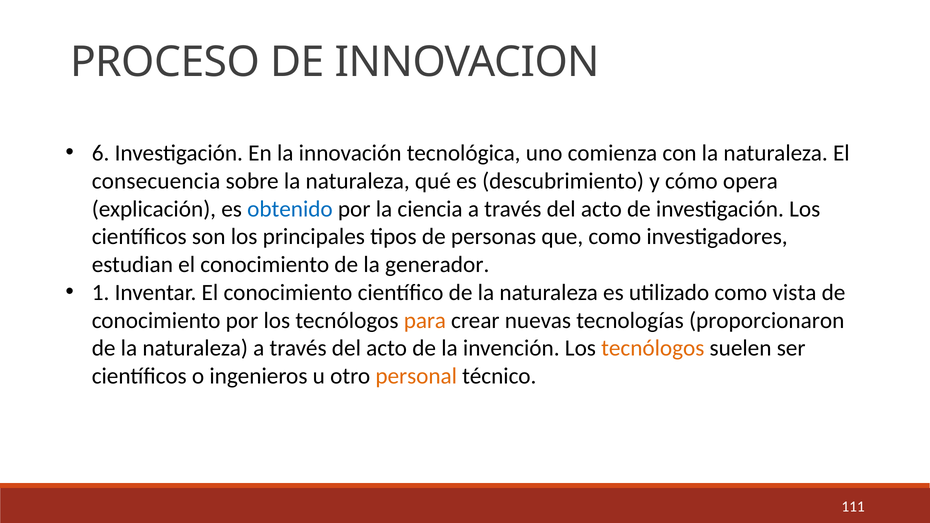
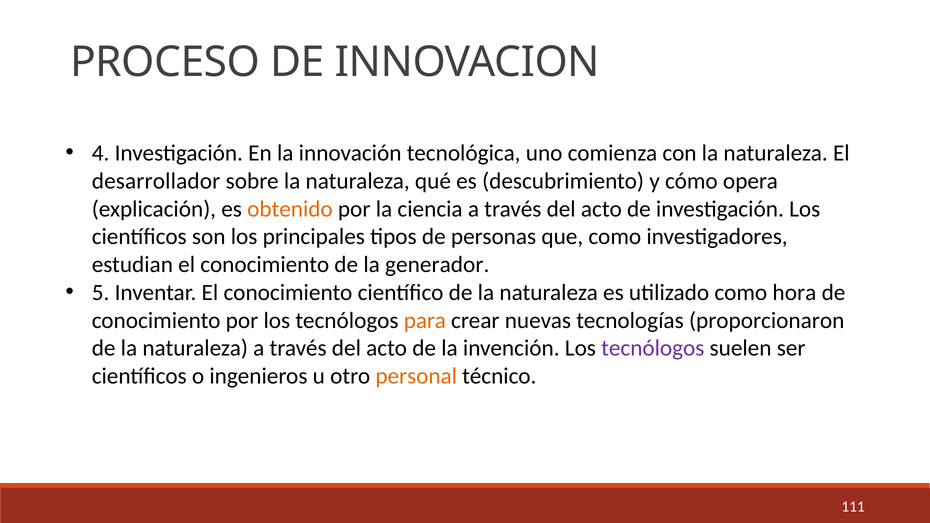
6: 6 -> 4
consecuencia: consecuencia -> desarrollador
obtenido colour: blue -> orange
1: 1 -> 5
vista: vista -> hora
tecnólogos at (653, 348) colour: orange -> purple
